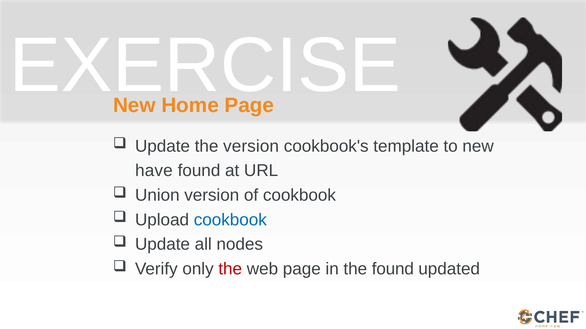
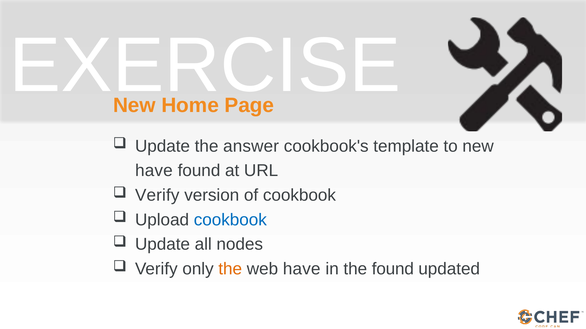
the version: version -> answer
Union at (157, 196): Union -> Verify
the at (230, 269) colour: red -> orange
web page: page -> have
